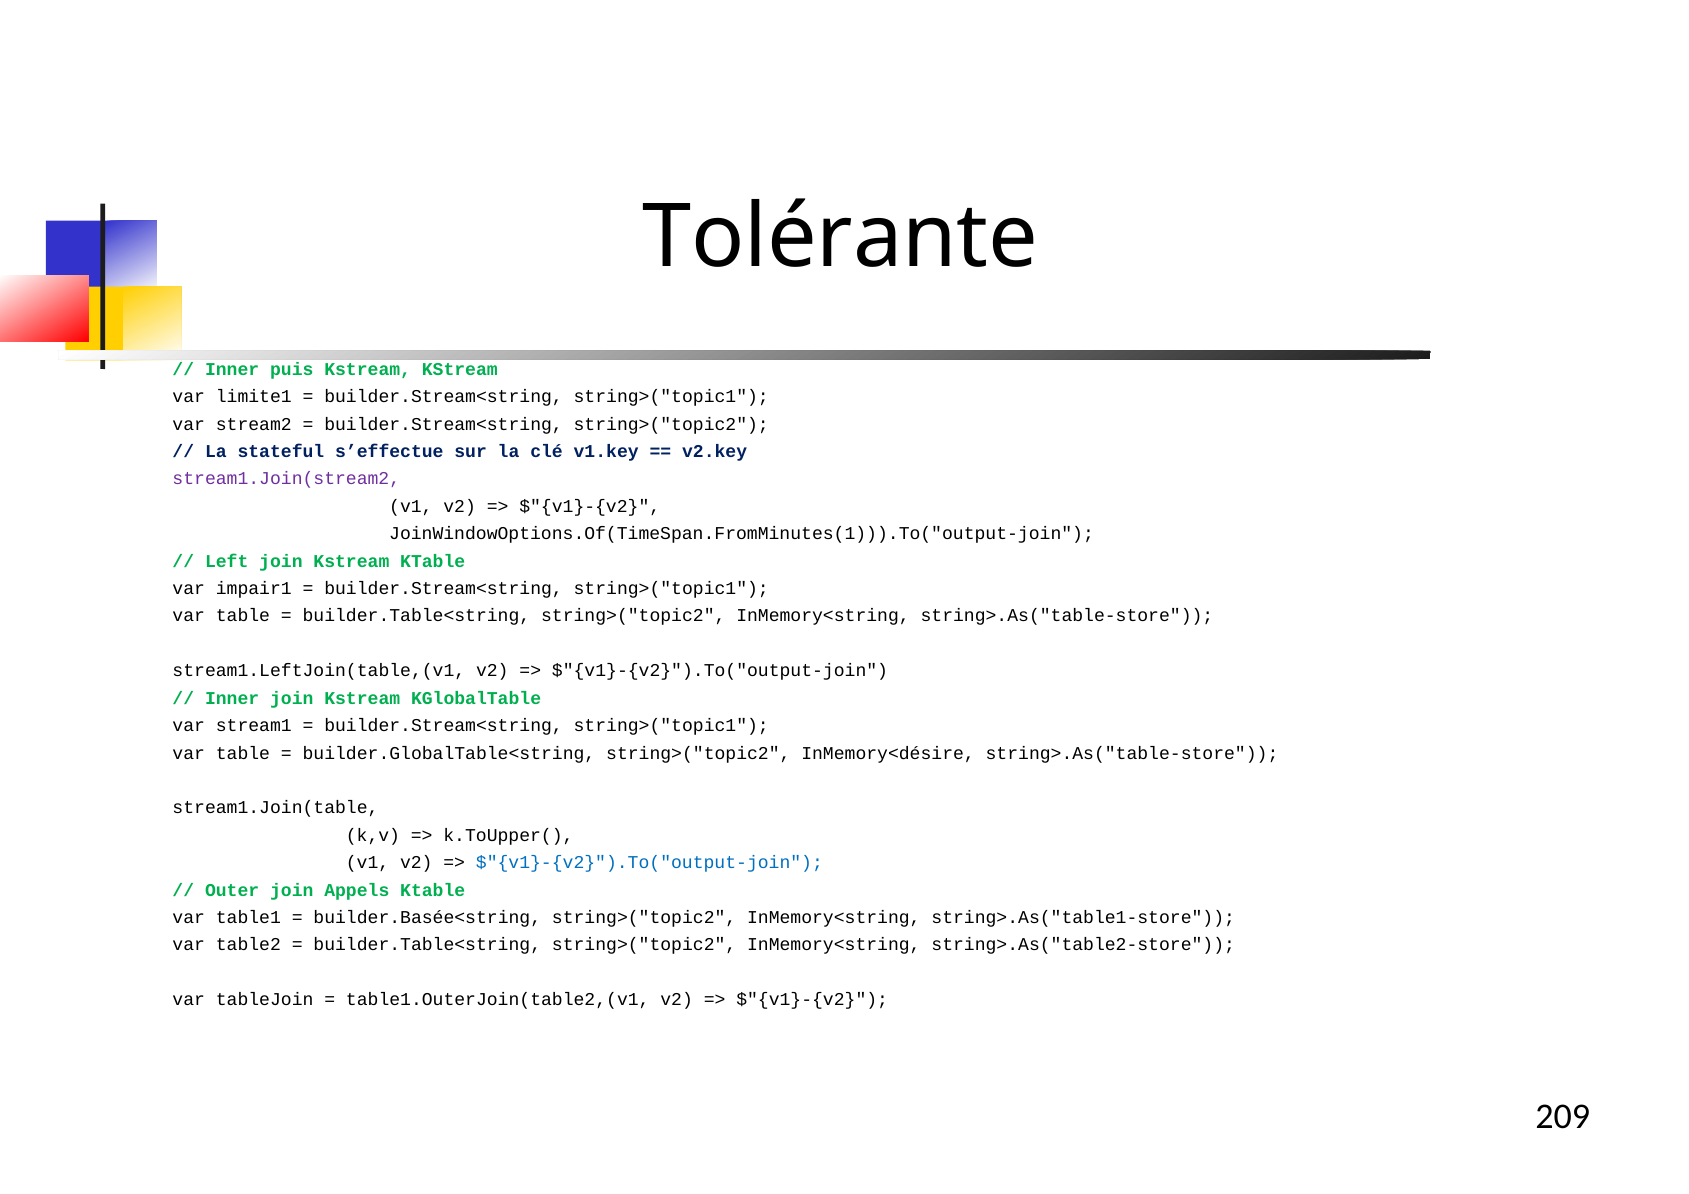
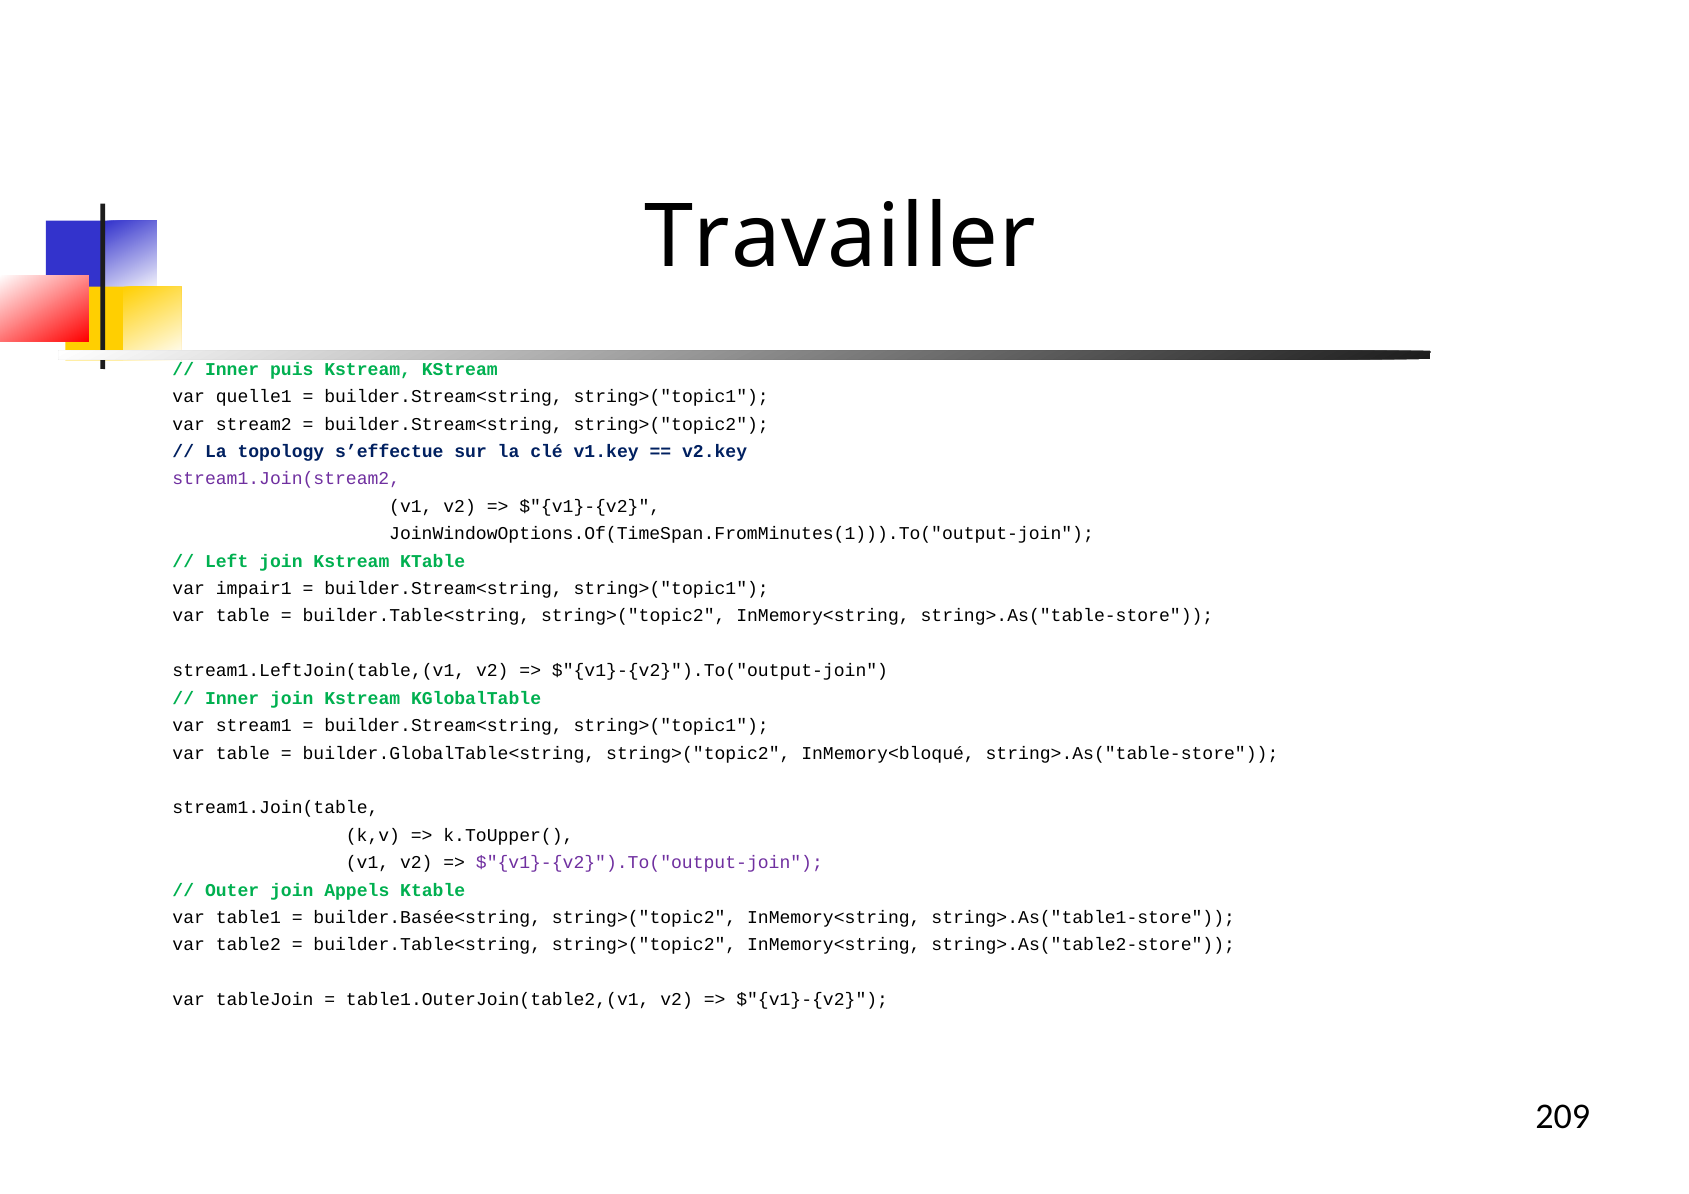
Tolérante: Tolérante -> Travailler
limite1: limite1 -> quelle1
stateful: stateful -> topology
InMemory<désire: InMemory<désire -> InMemory<bloqué
$"{v1}-{v2}").To("output-join at (649, 863) colour: blue -> purple
